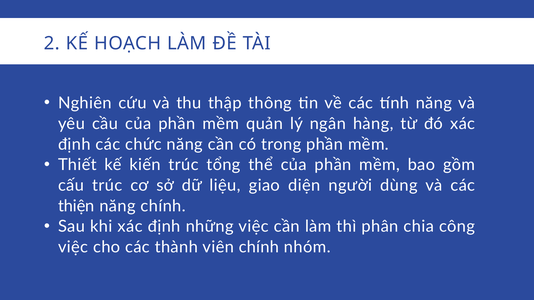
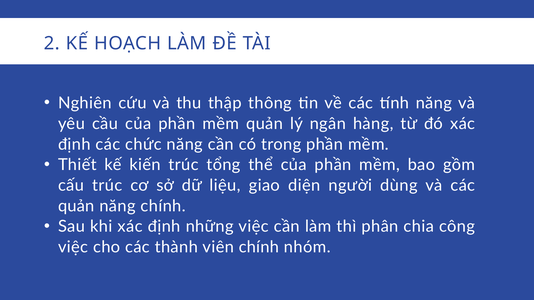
thiện at (76, 206): thiện -> quản
